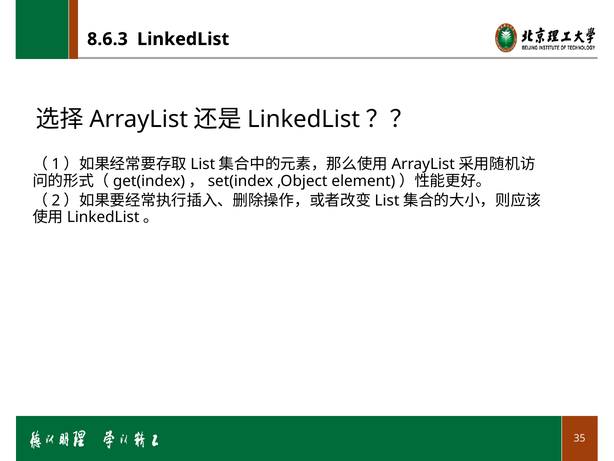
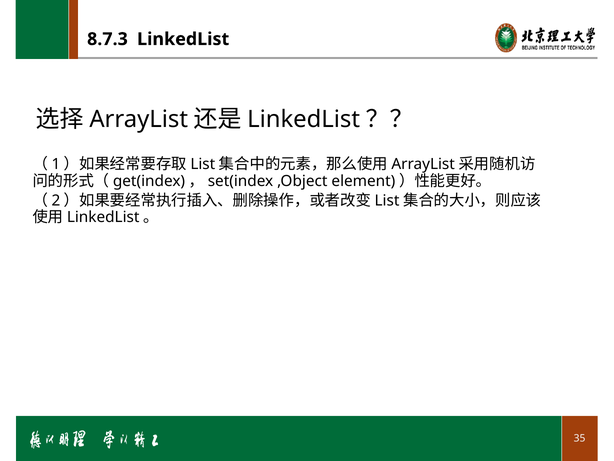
8.6.3: 8.6.3 -> 8.7.3
